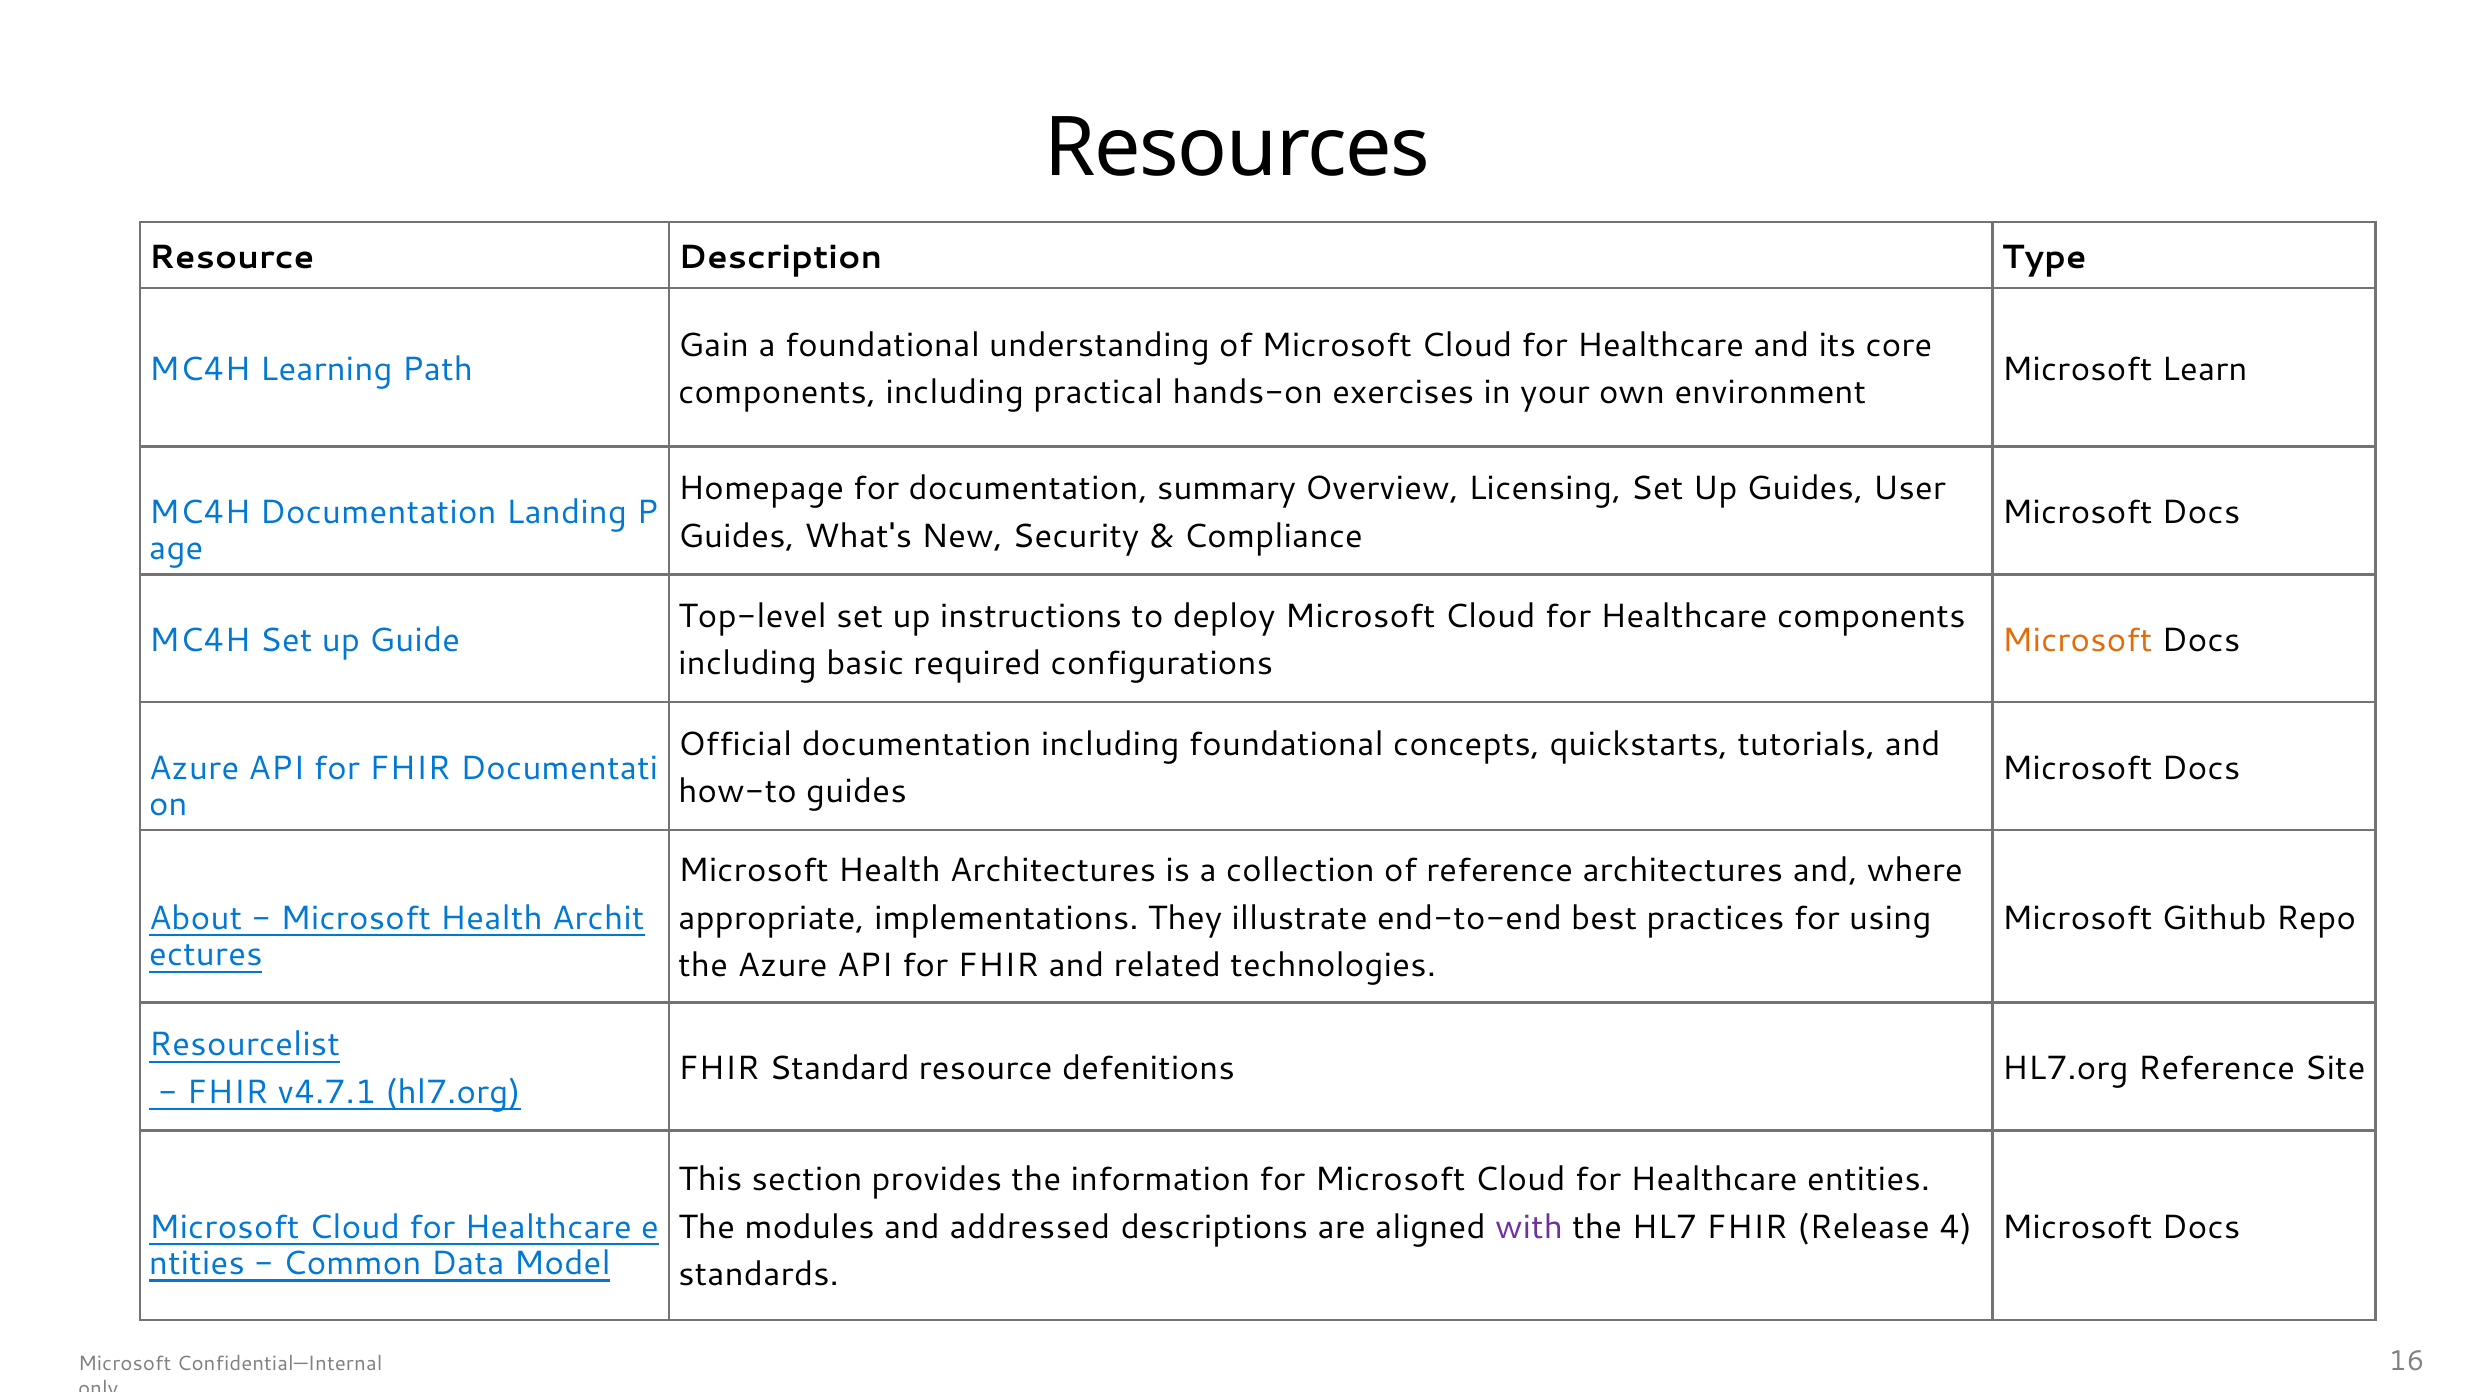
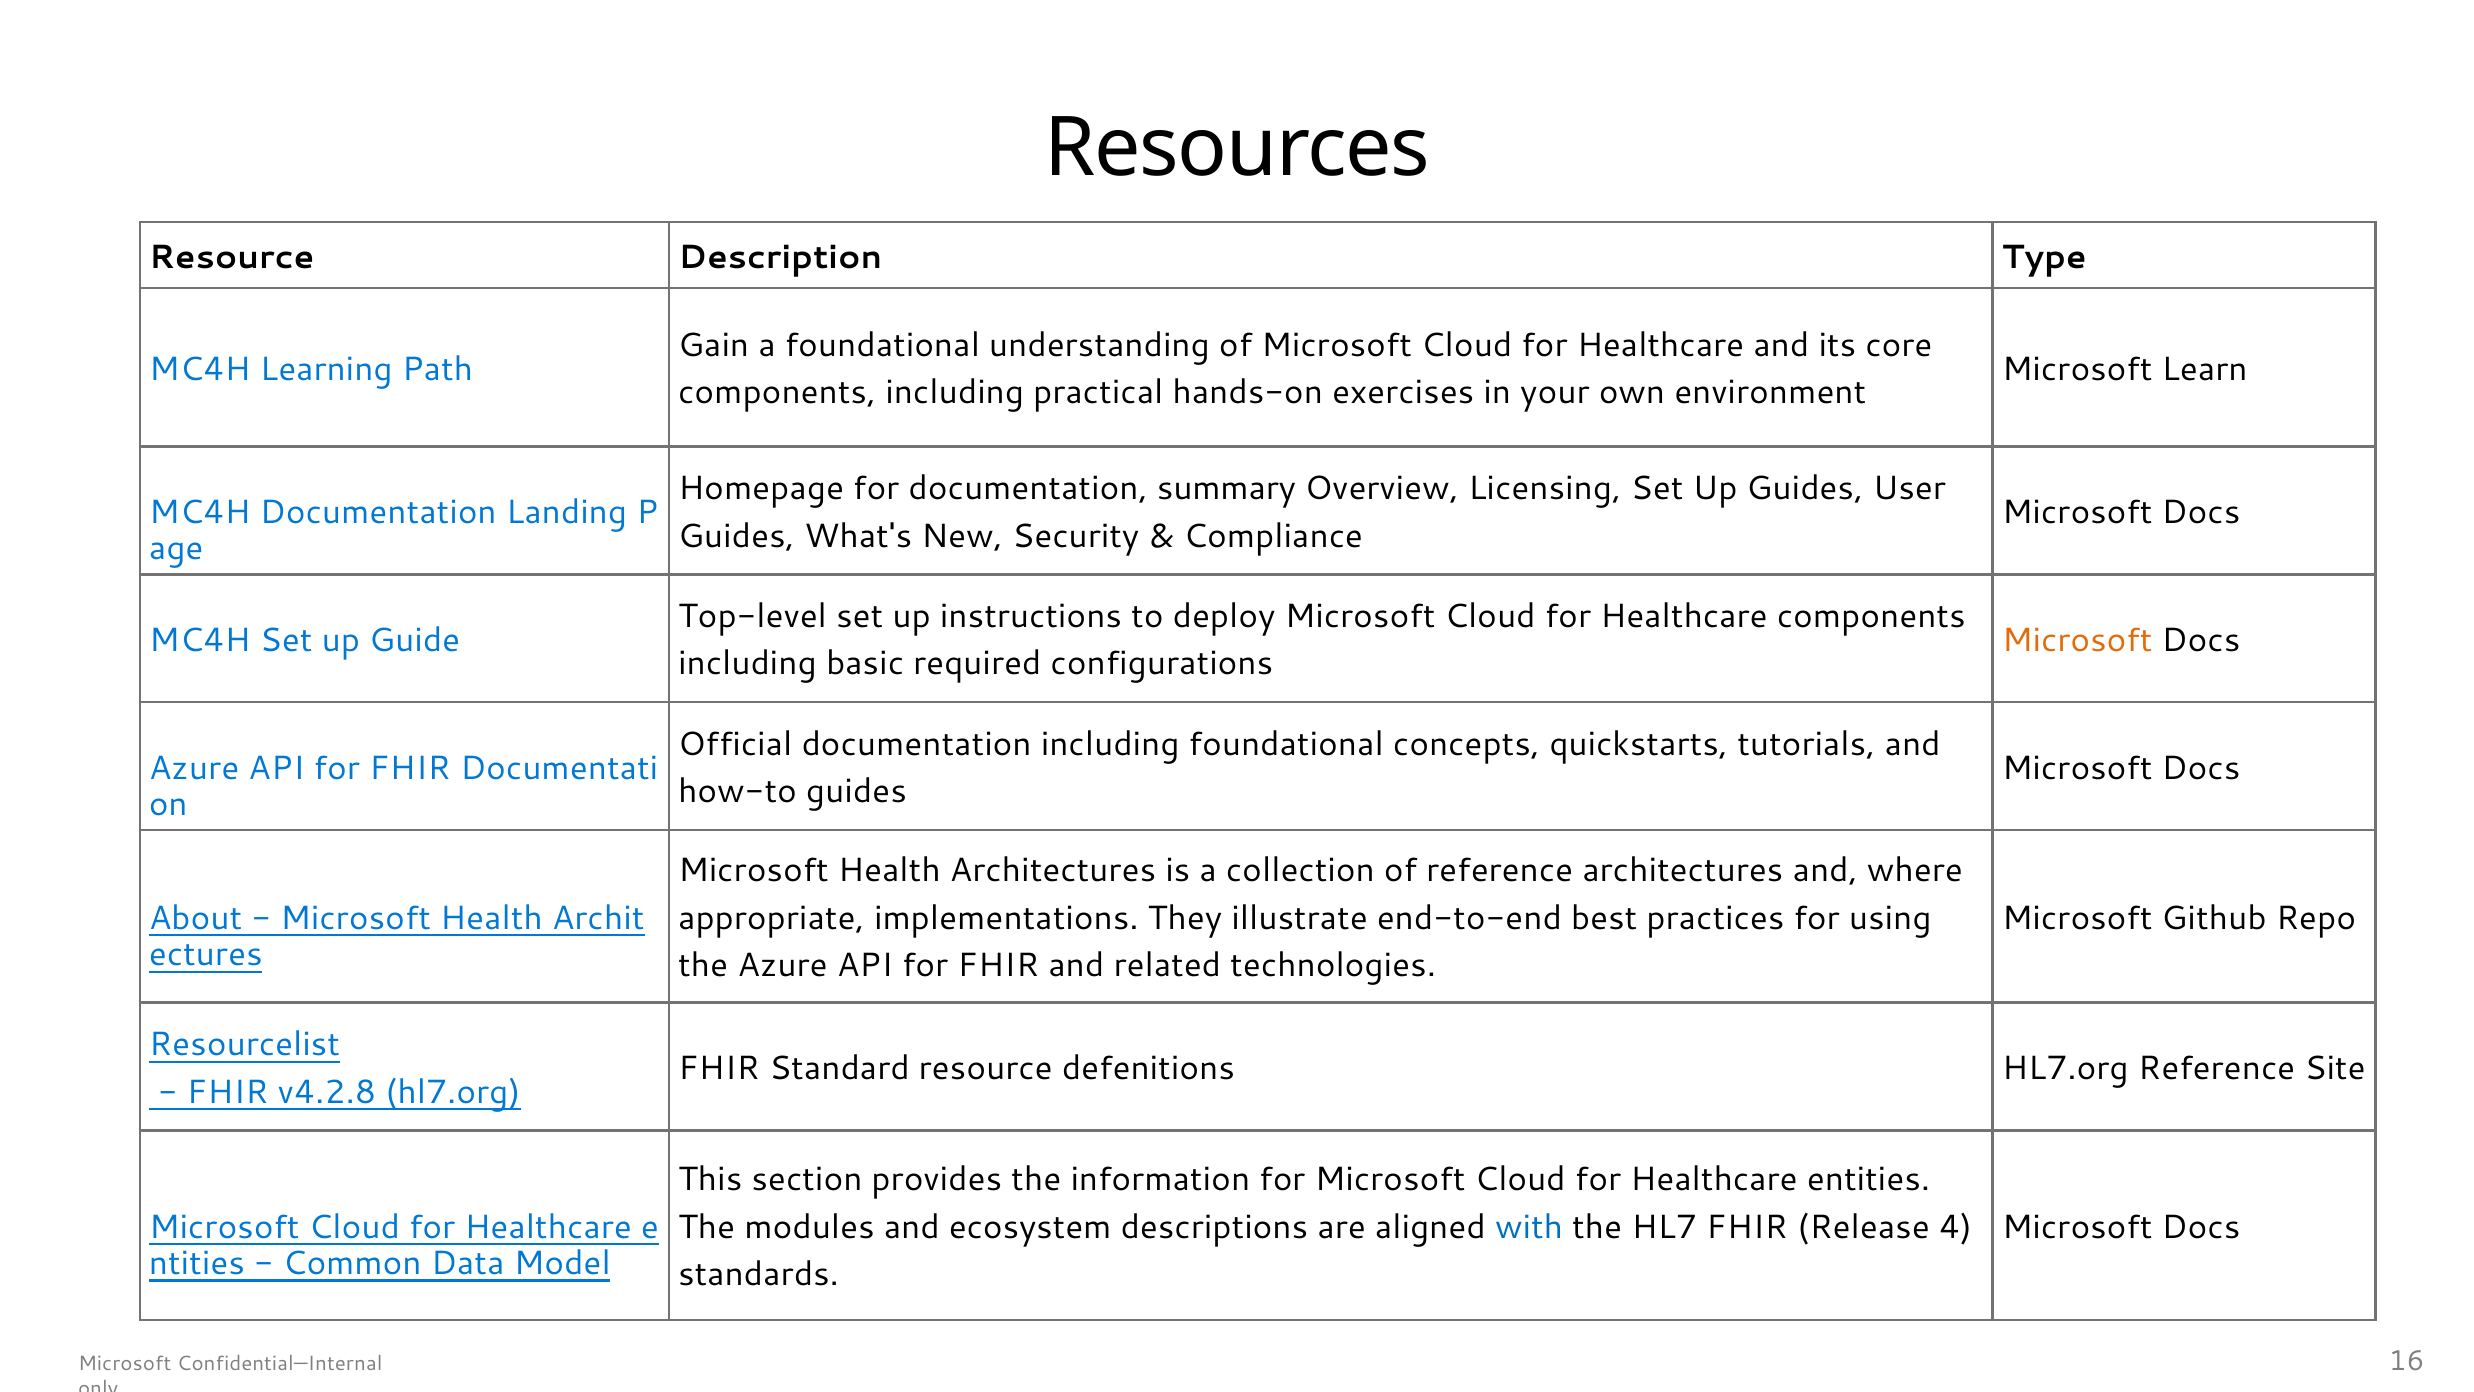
v4.7.1: v4.7.1 -> v4.2.8
addressed: addressed -> ecosystem
with colour: purple -> blue
